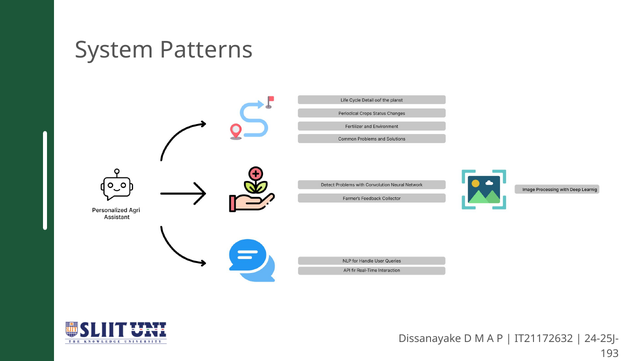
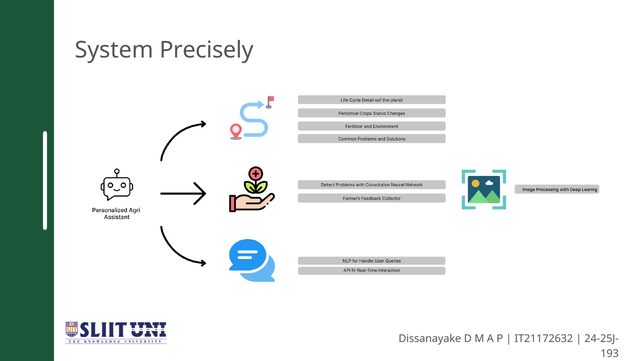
Patterns: Patterns -> Precisely
